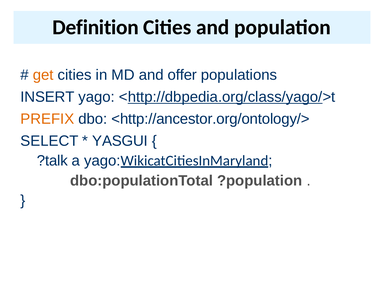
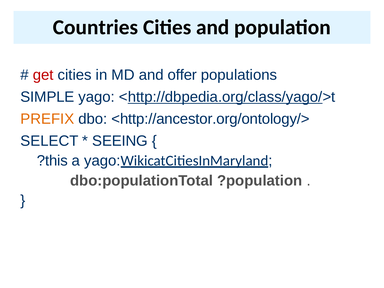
Definition: Definition -> Countries
get colour: orange -> red
INSERT: INSERT -> SIMPLE
YASGUI: YASGUI -> SEEING
?talk: ?talk -> ?this
